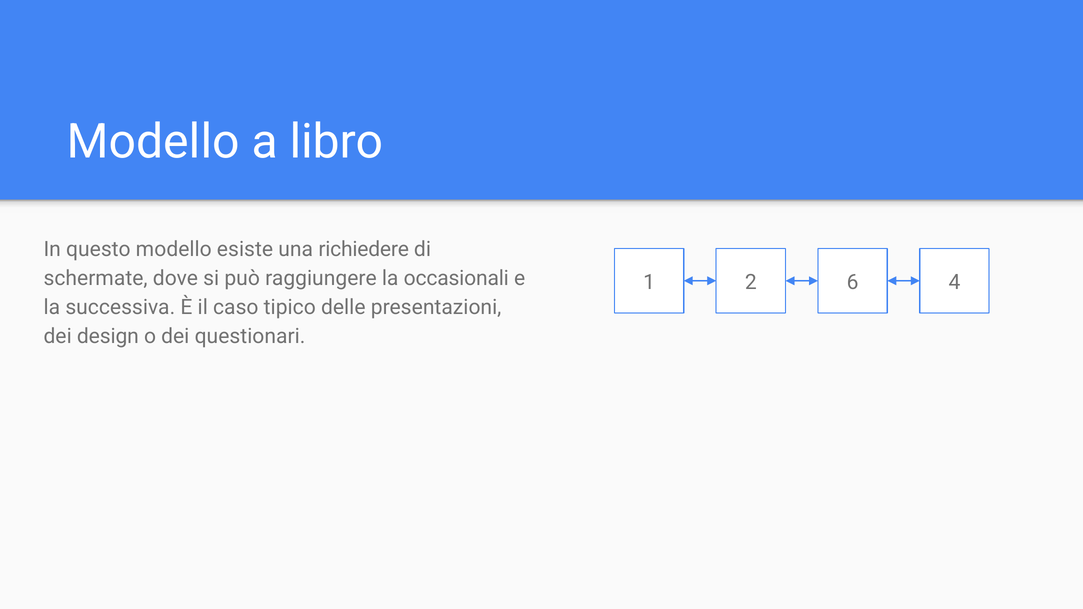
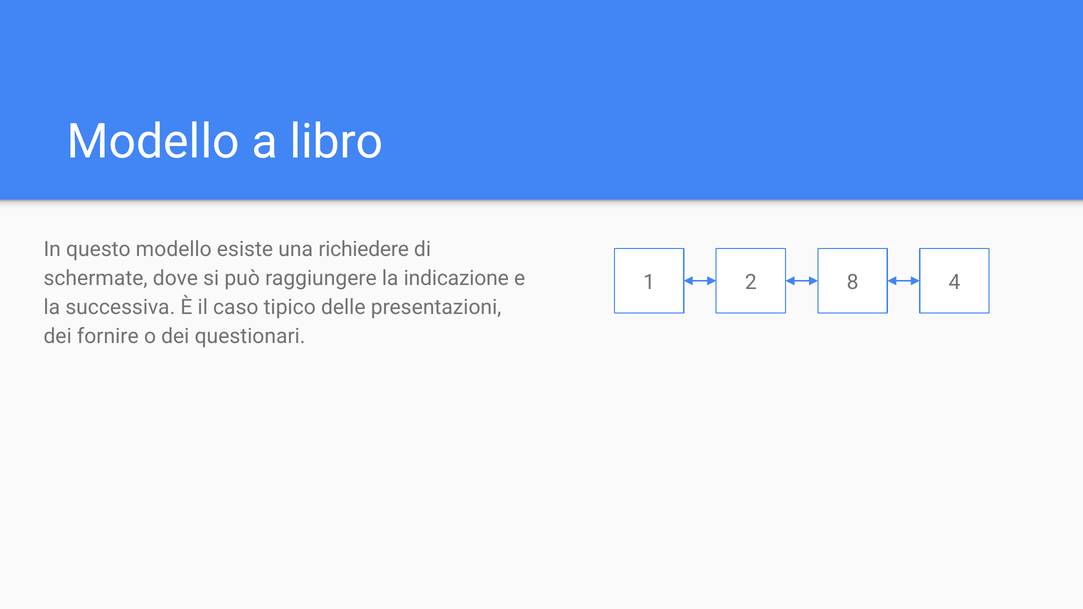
occasionali: occasionali -> indicazione
6: 6 -> 8
design: design -> fornire
